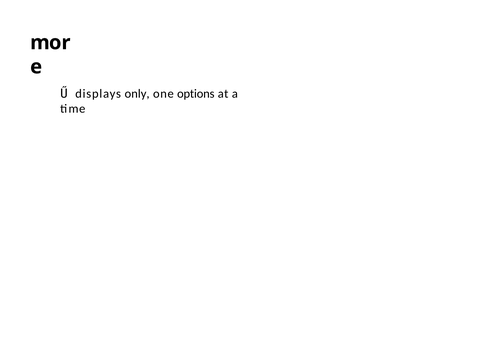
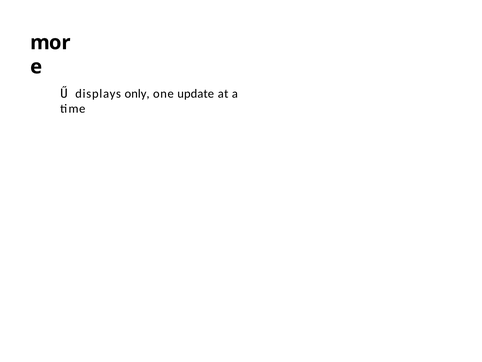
options: options -> update
